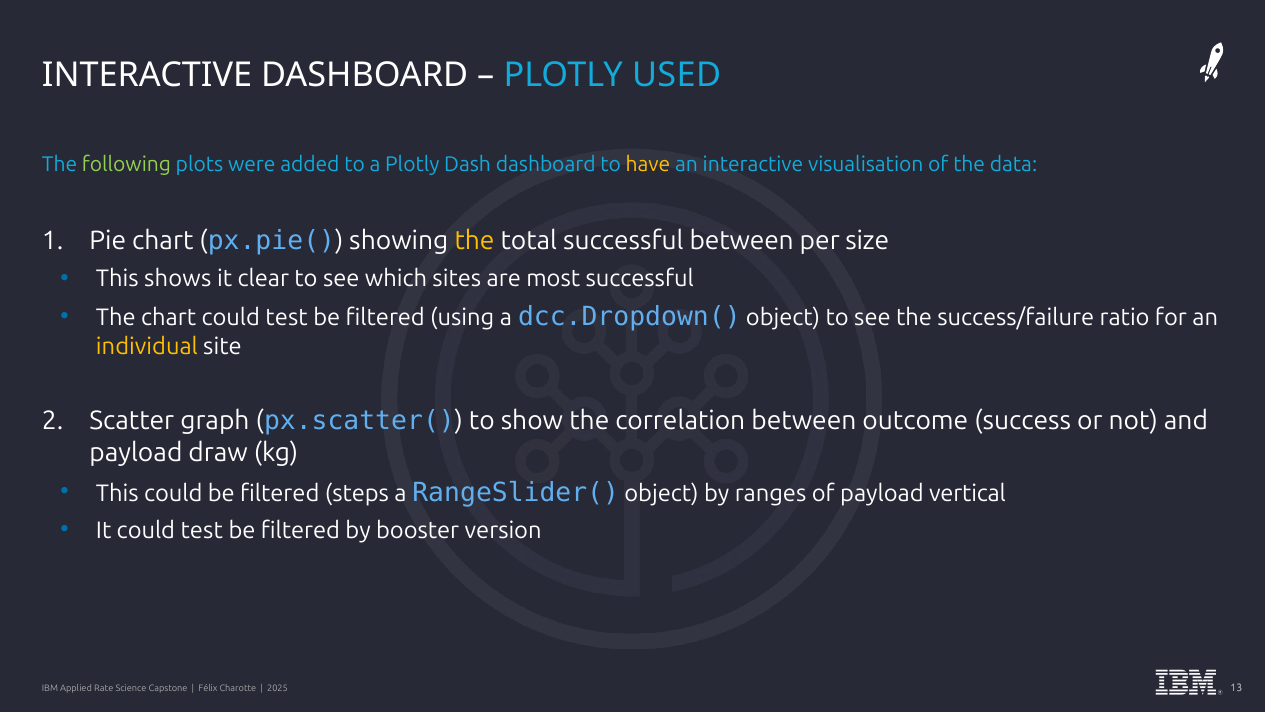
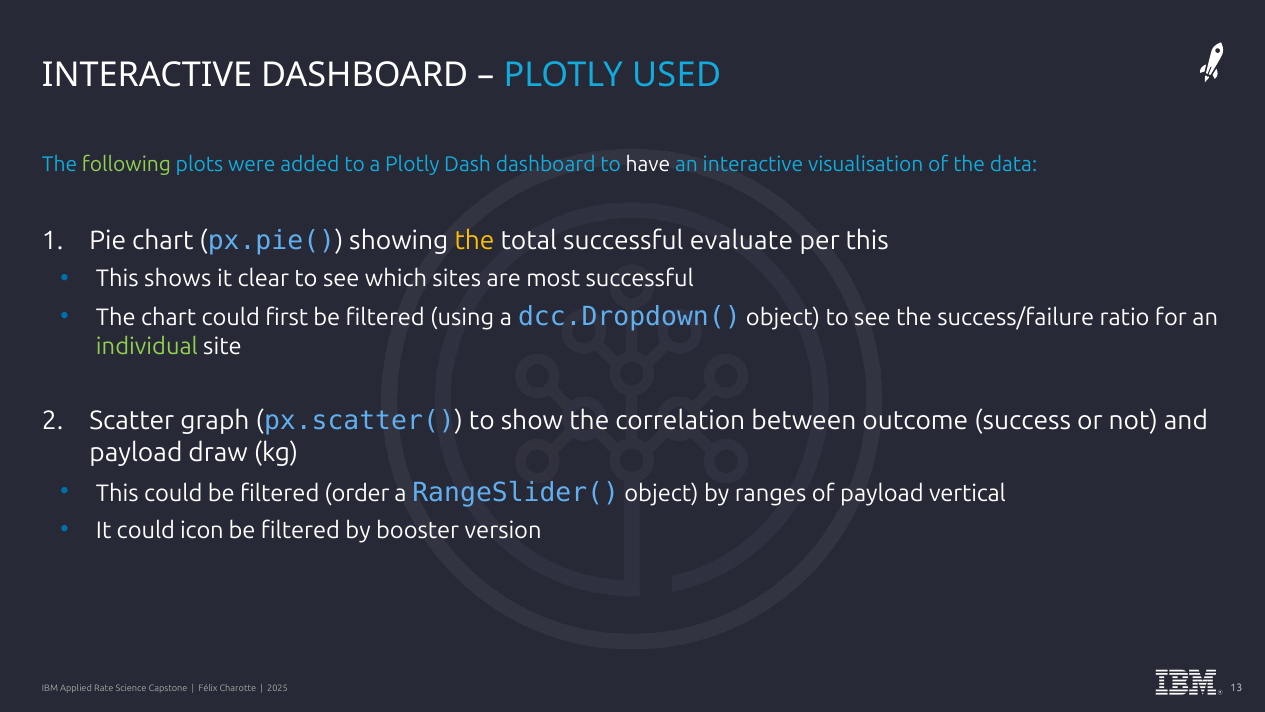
have colour: yellow -> white
successful between: between -> evaluate
per size: size -> this
chart could test: test -> first
individual colour: yellow -> light green
steps: steps -> order
It could test: test -> icon
